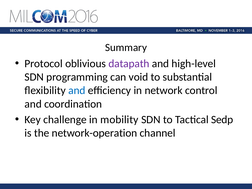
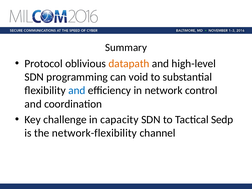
datapath colour: purple -> orange
mobility: mobility -> capacity
network-operation: network-operation -> network-flexibility
